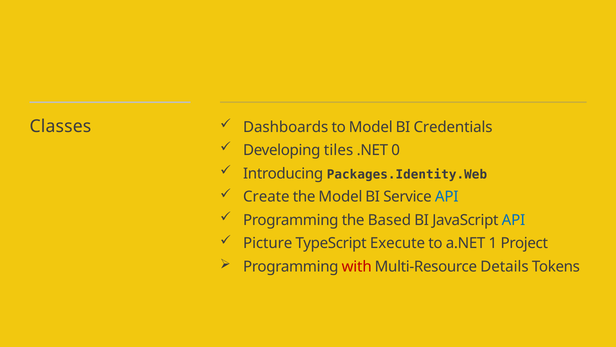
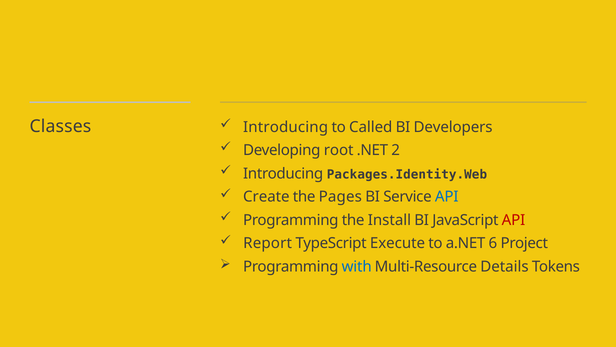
Dashboards at (286, 127): Dashboards -> Introducing
to Model: Model -> Called
Credentials: Credentials -> Developers
tiles: tiles -> root
0: 0 -> 2
the Model: Model -> Pages
Based: Based -> Install
API at (514, 220) colour: blue -> red
Picture: Picture -> Report
1: 1 -> 6
with colour: red -> blue
